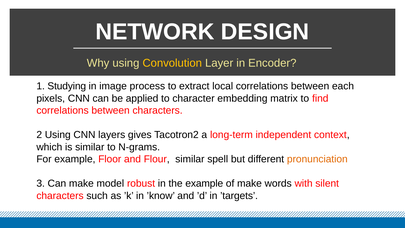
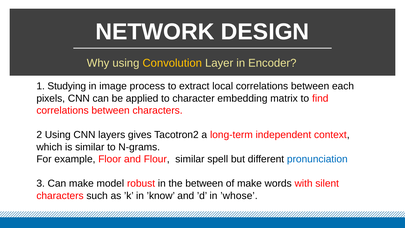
pronunciation colour: orange -> blue
the example: example -> between
’targets: ’targets -> ’whose
